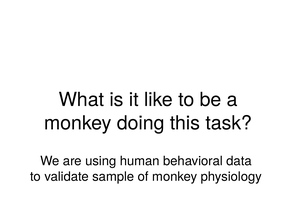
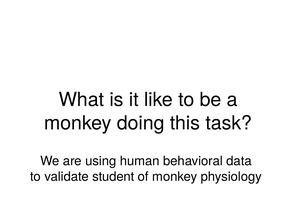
sample: sample -> student
